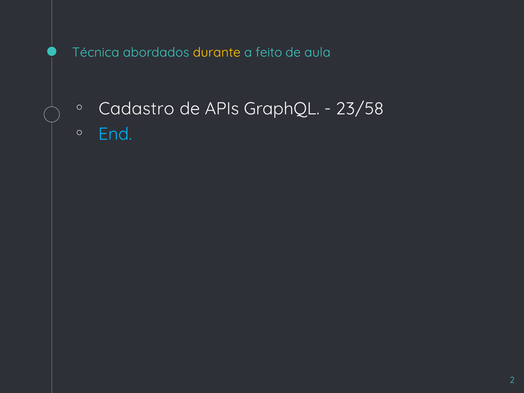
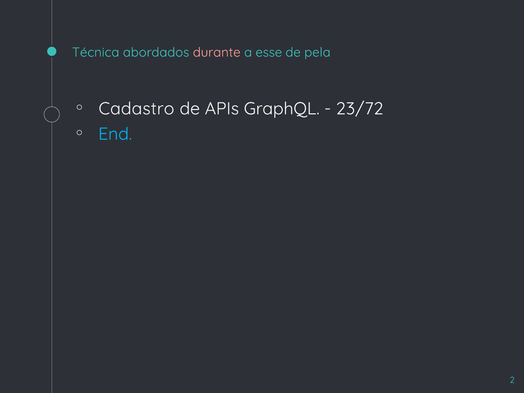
durante colour: yellow -> pink
feito: feito -> esse
aula: aula -> pela
23/58: 23/58 -> 23/72
